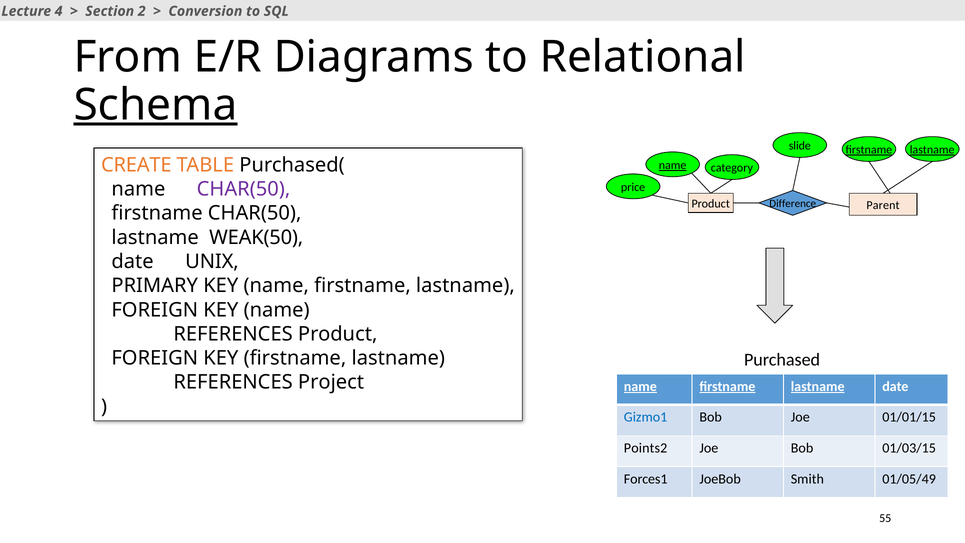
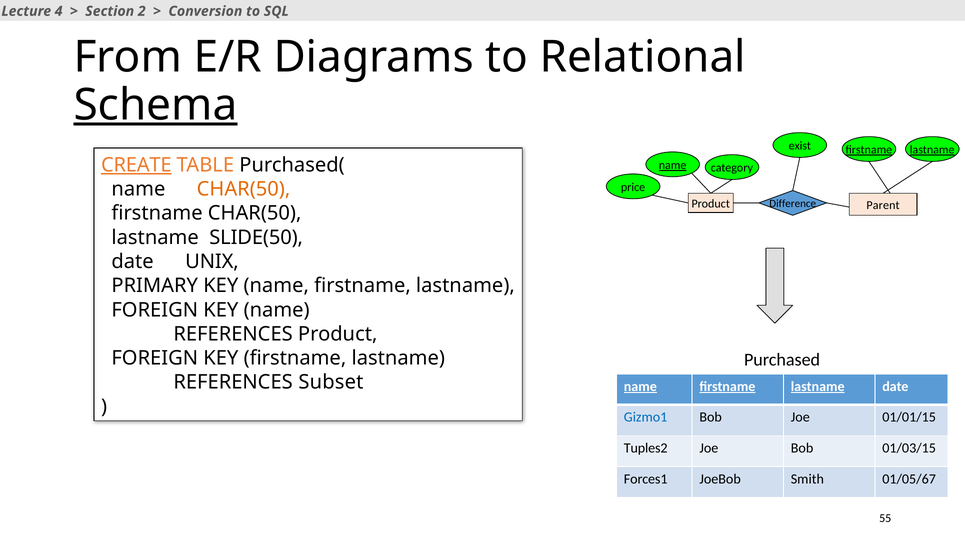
slide: slide -> exist
CREATE underline: none -> present
CHAR(50 at (244, 189) colour: purple -> orange
WEAK(50: WEAK(50 -> SLIDE(50
Project: Project -> Subset
Points2: Points2 -> Tuples2
01/05/49: 01/05/49 -> 01/05/67
